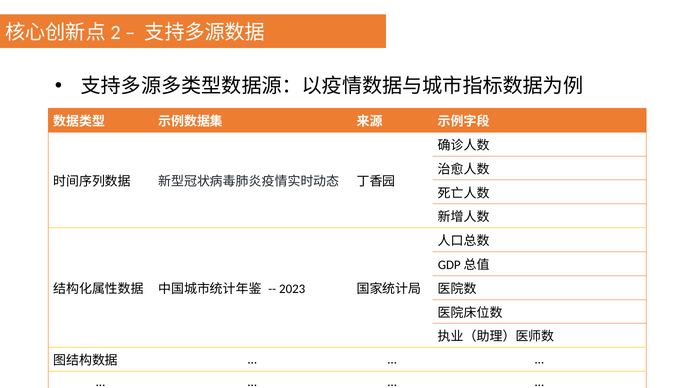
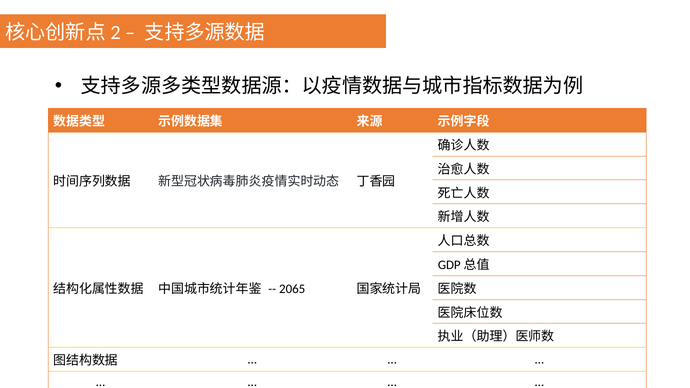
2023: 2023 -> 2065
